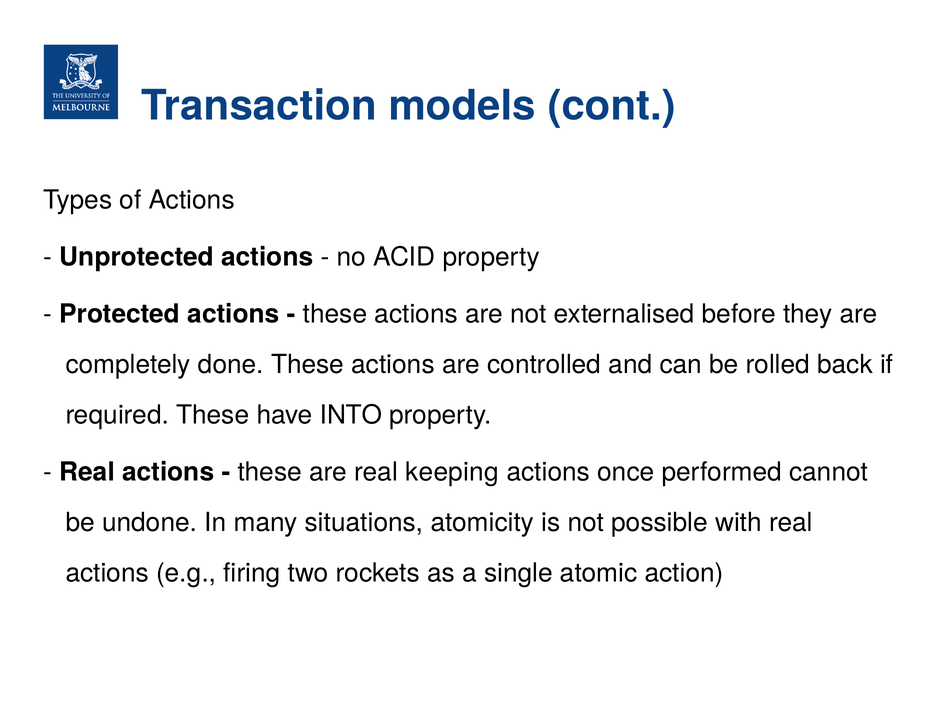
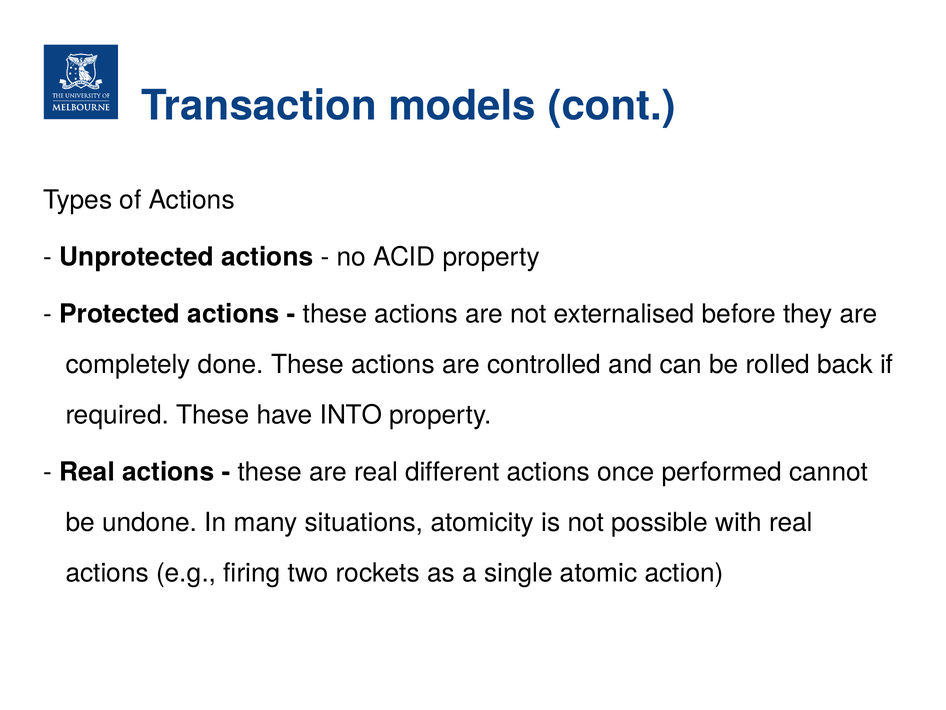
keeping: keeping -> different
